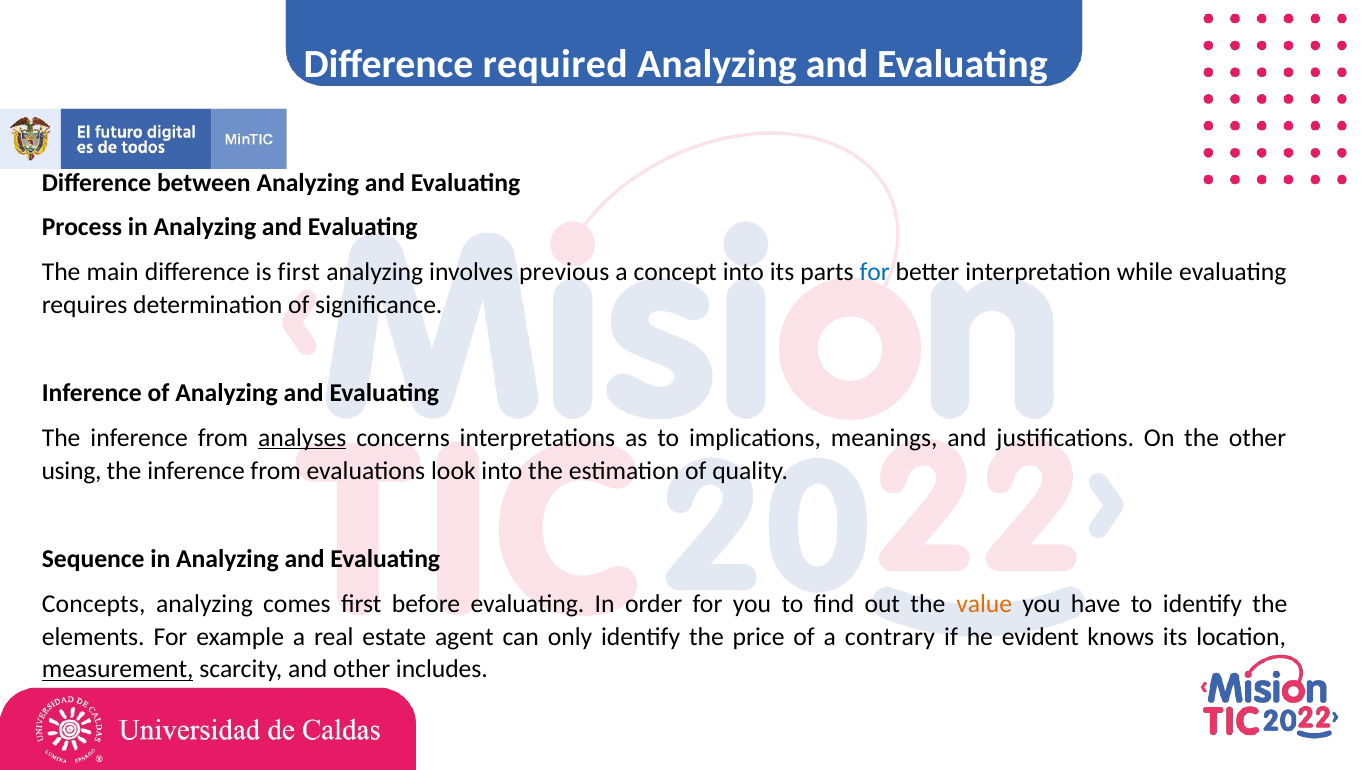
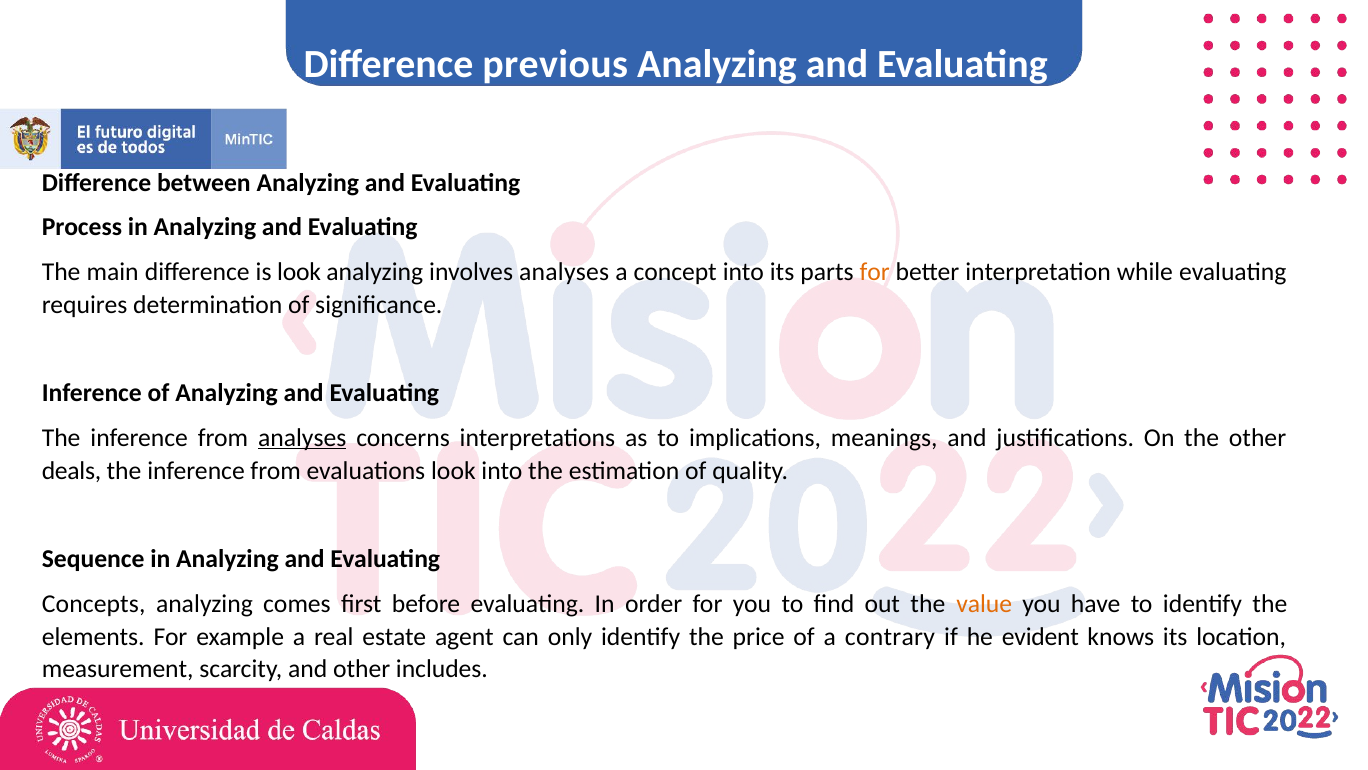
required: required -> previous
is first: first -> look
involves previous: previous -> analyses
for at (875, 272) colour: blue -> orange
using: using -> deals
measurement underline: present -> none
